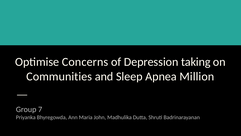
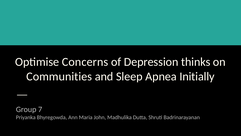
taking: taking -> thinks
Million: Million -> Initially
